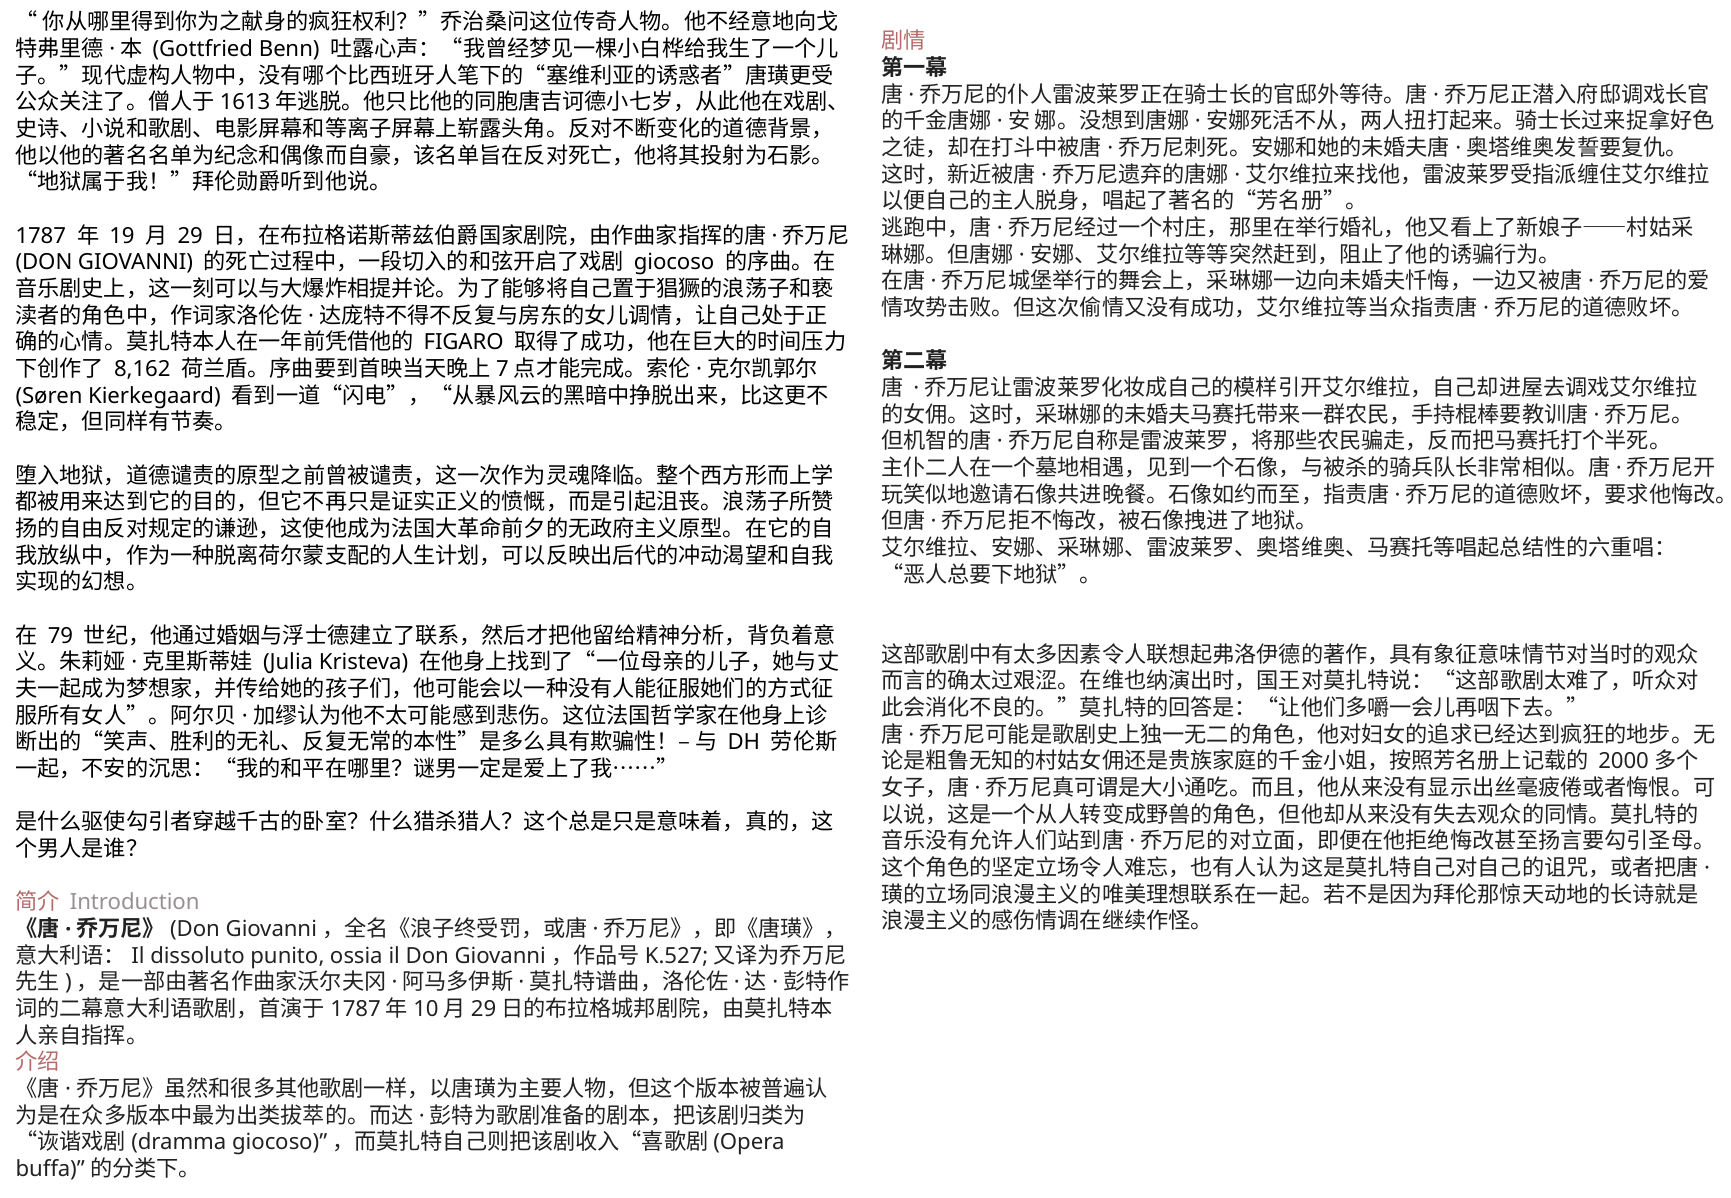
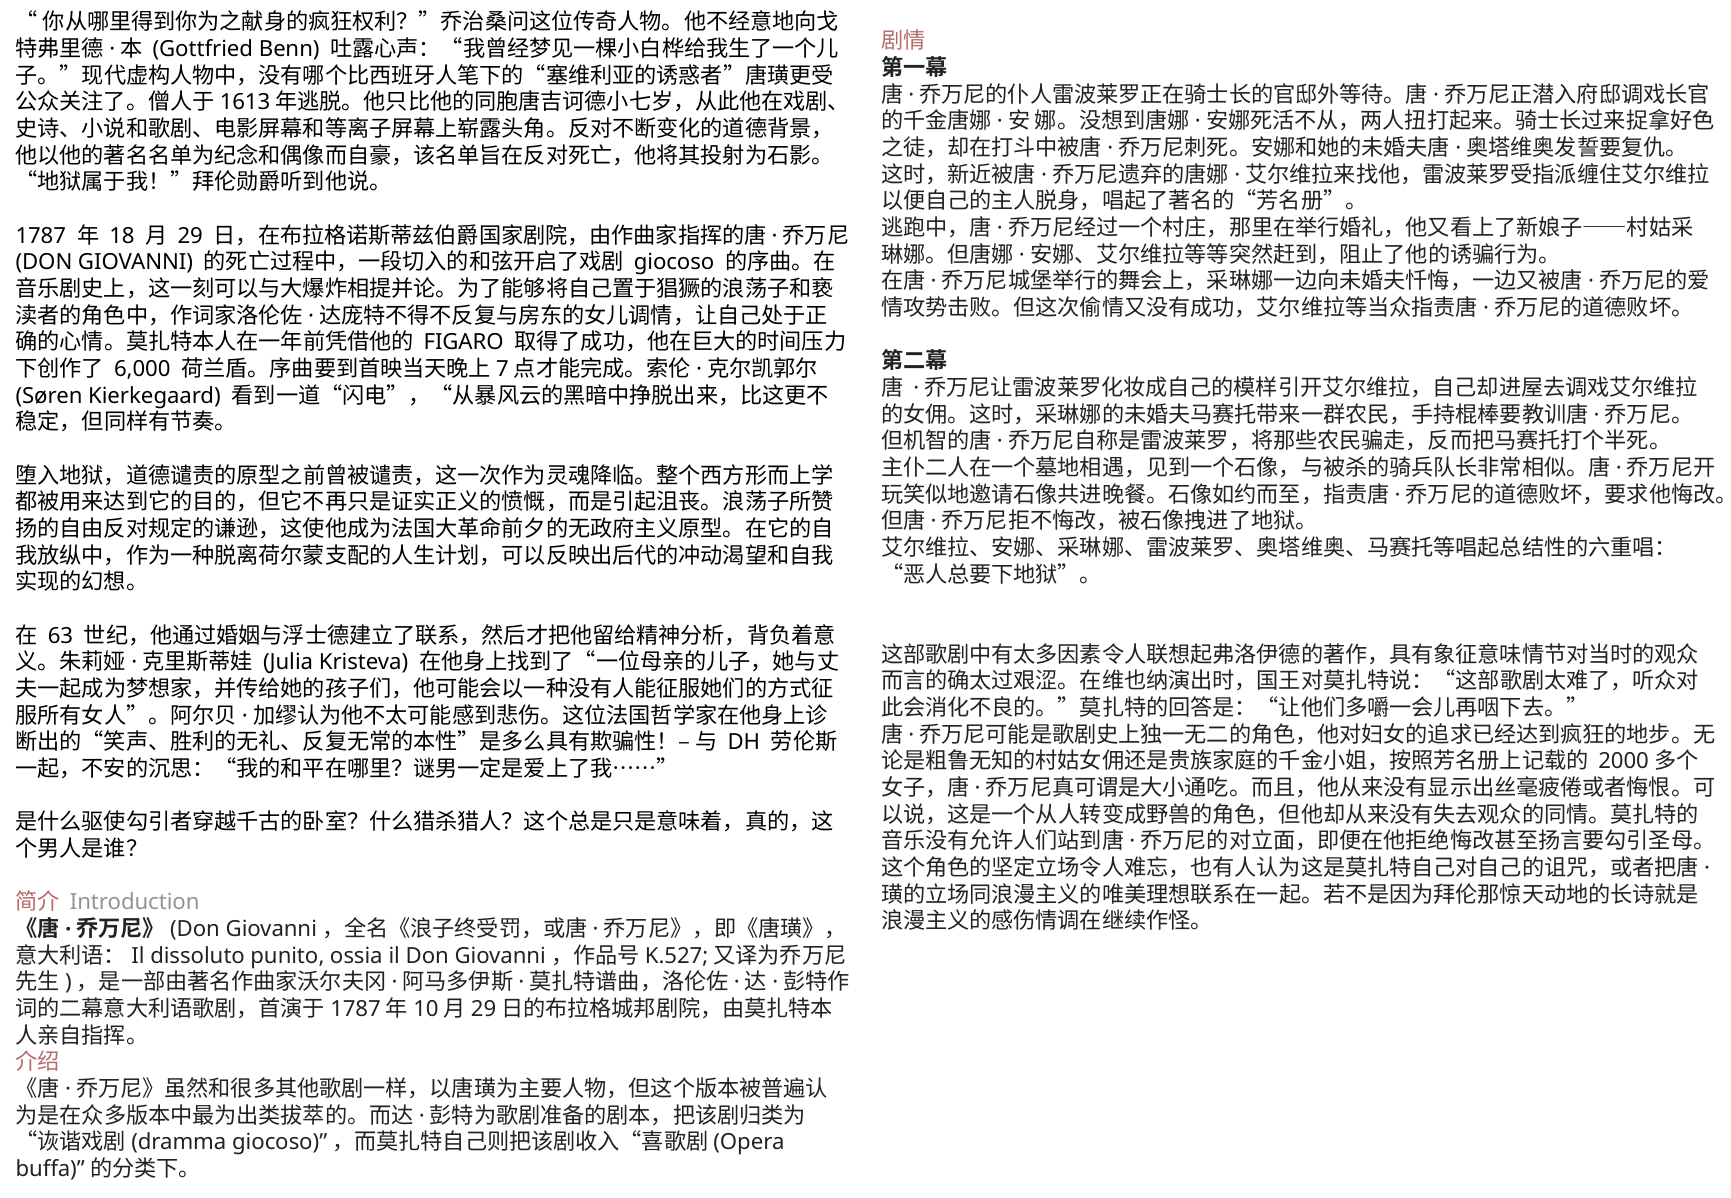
19: 19 -> 18
8,162: 8,162 -> 6,000
79: 79 -> 63
